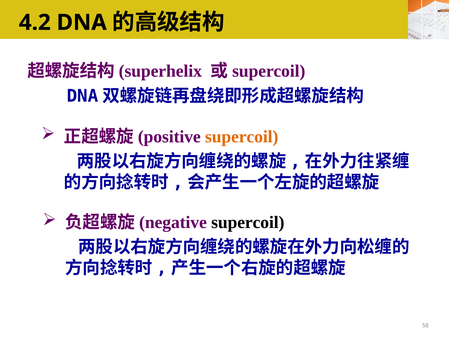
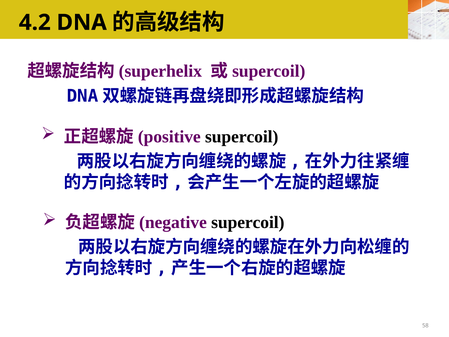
supercoil at (242, 137) colour: orange -> black
